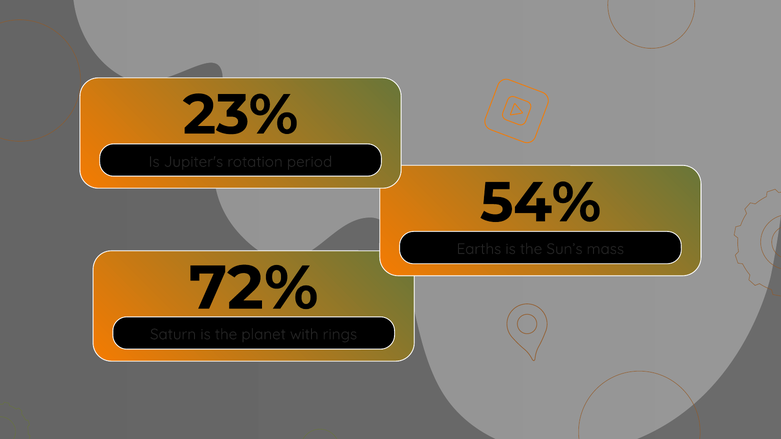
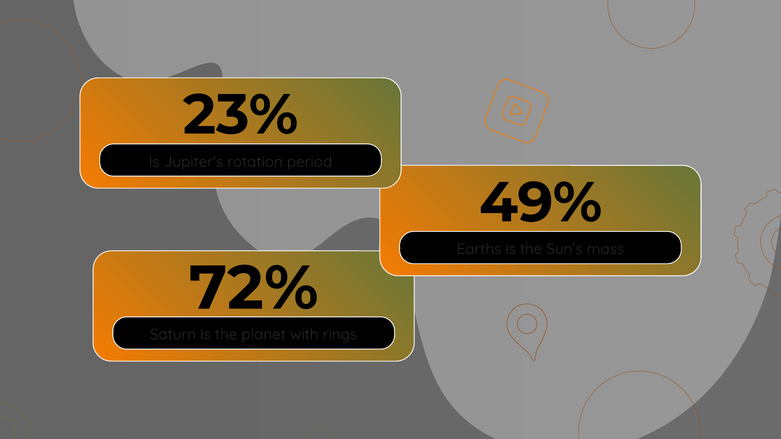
54%: 54% -> 49%
